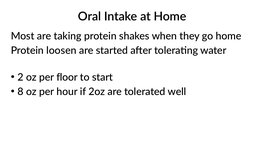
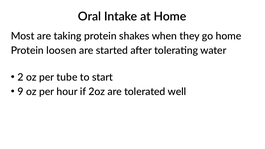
floor: floor -> tube
8: 8 -> 9
